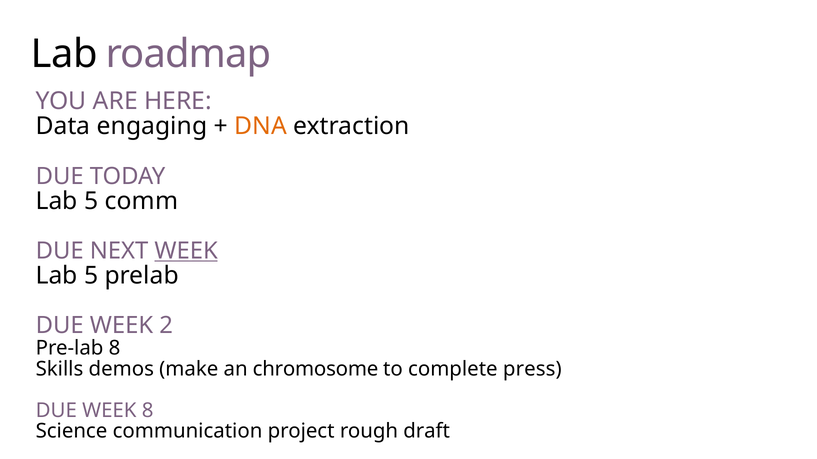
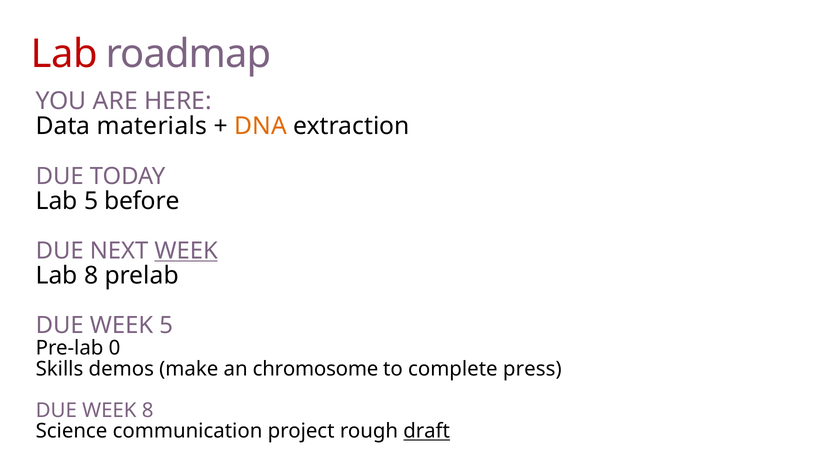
Lab at (64, 54) colour: black -> red
engaging: engaging -> materials
comm: comm -> before
5 at (91, 276): 5 -> 8
WEEK 2: 2 -> 5
Pre-lab 8: 8 -> 0
draft underline: none -> present
